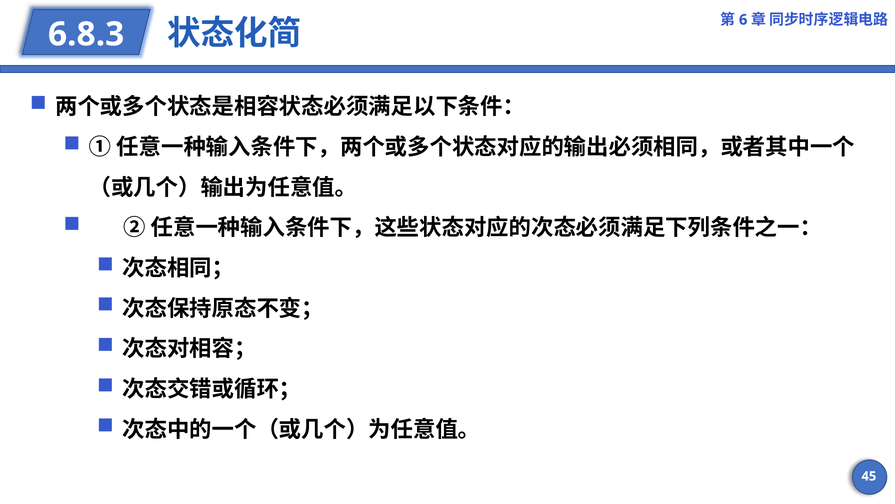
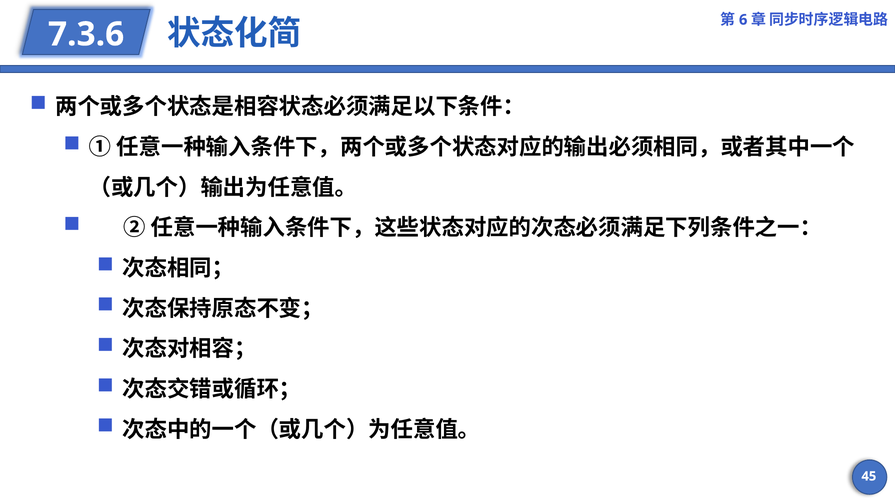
6.8.3: 6.8.3 -> 7.3.6
